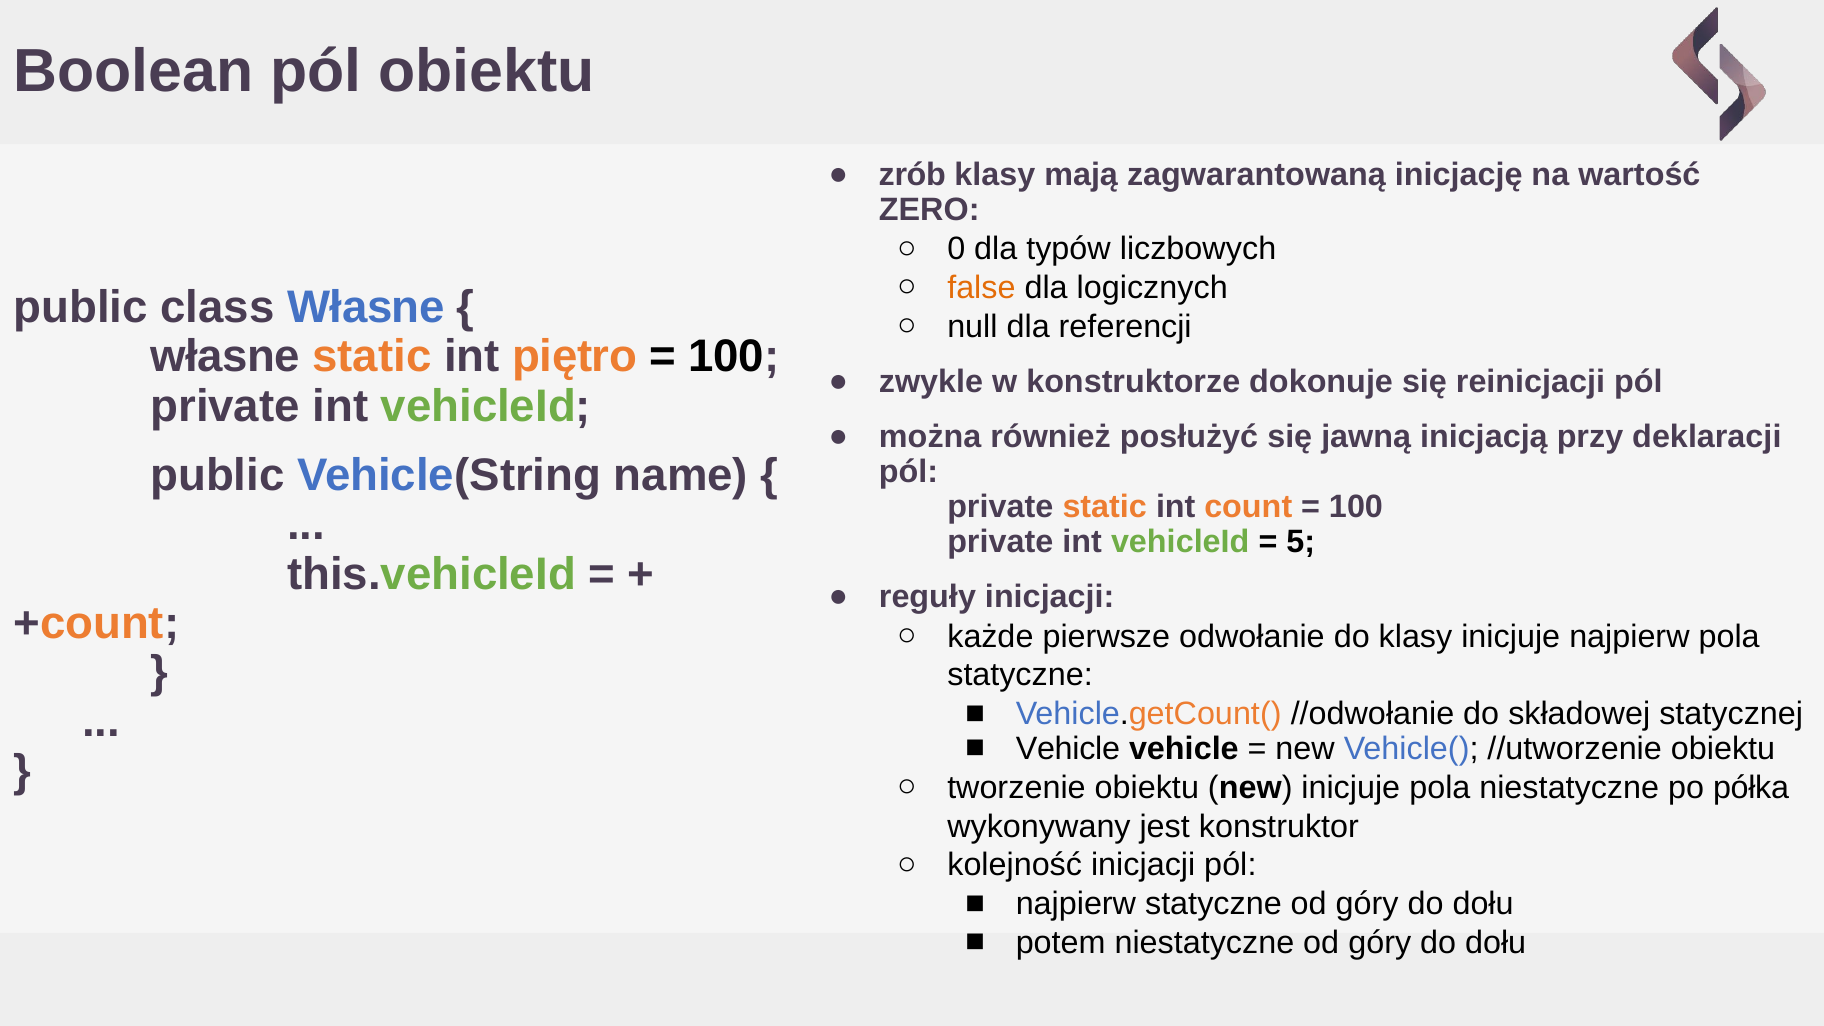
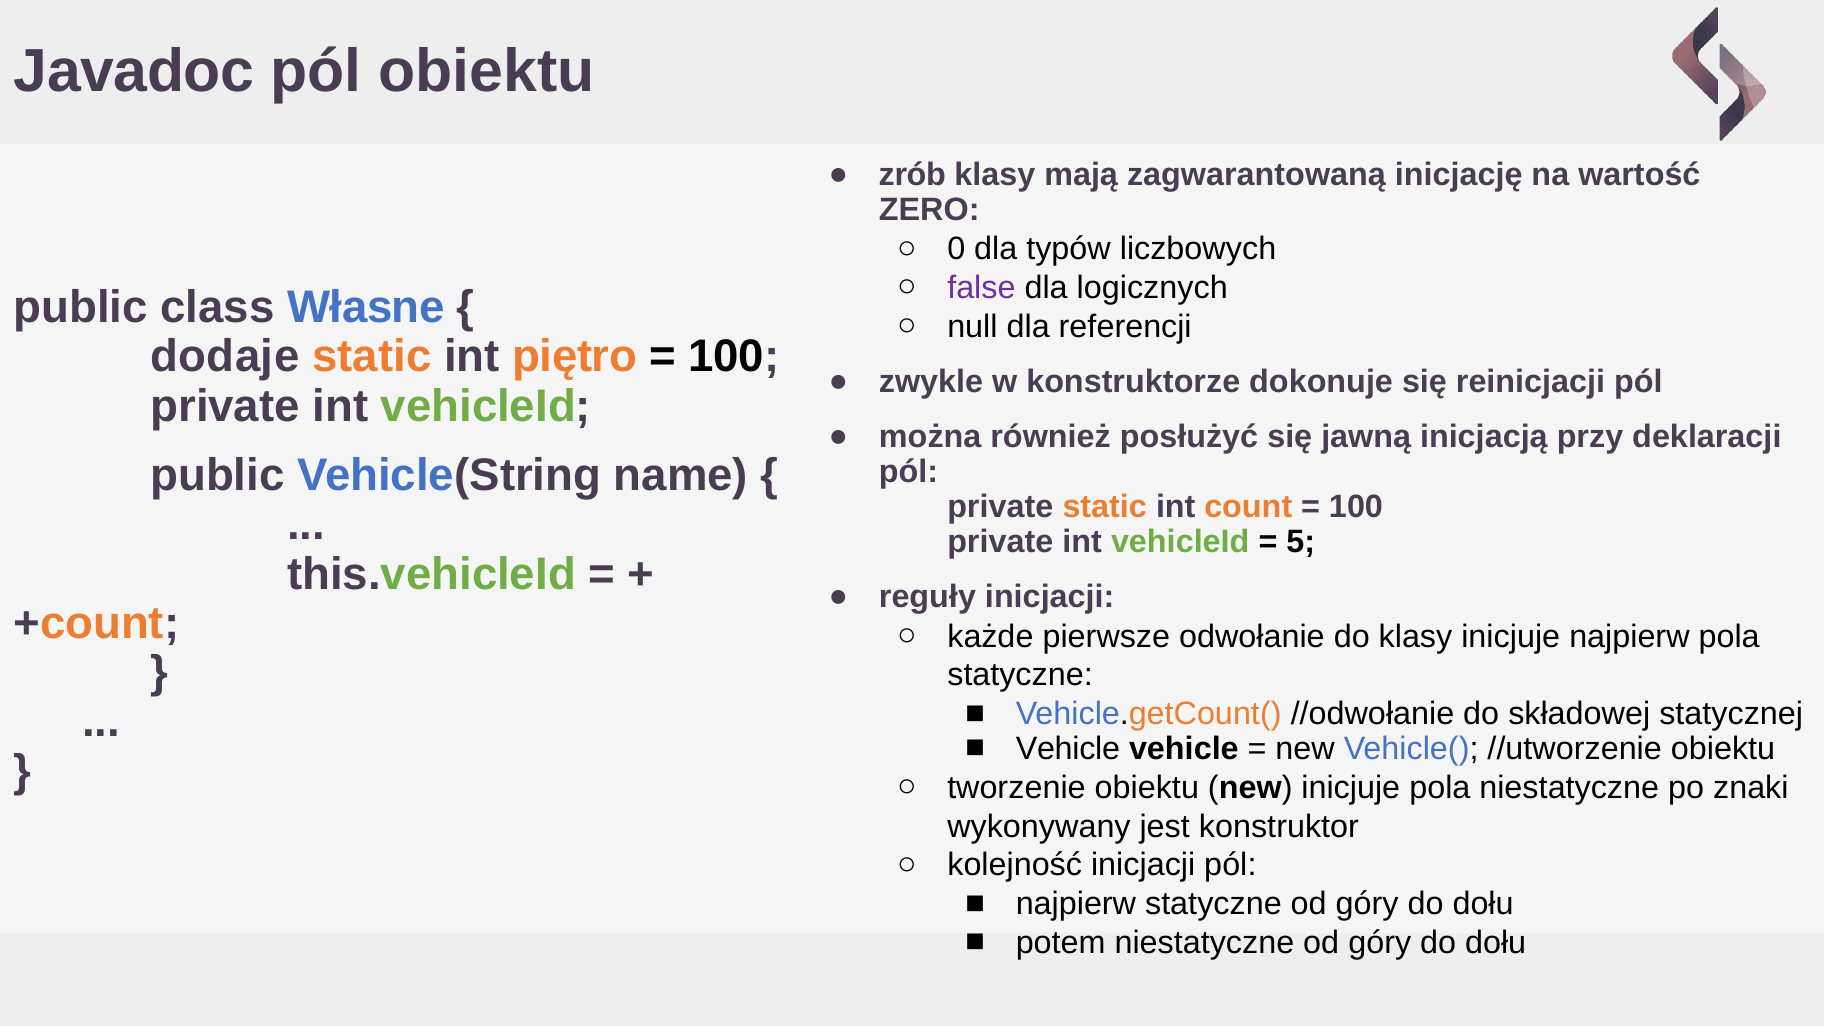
Boolean: Boolean -> Javadoc
false colour: orange -> purple
własne at (225, 357): własne -> dodaje
półka: półka -> znaki
